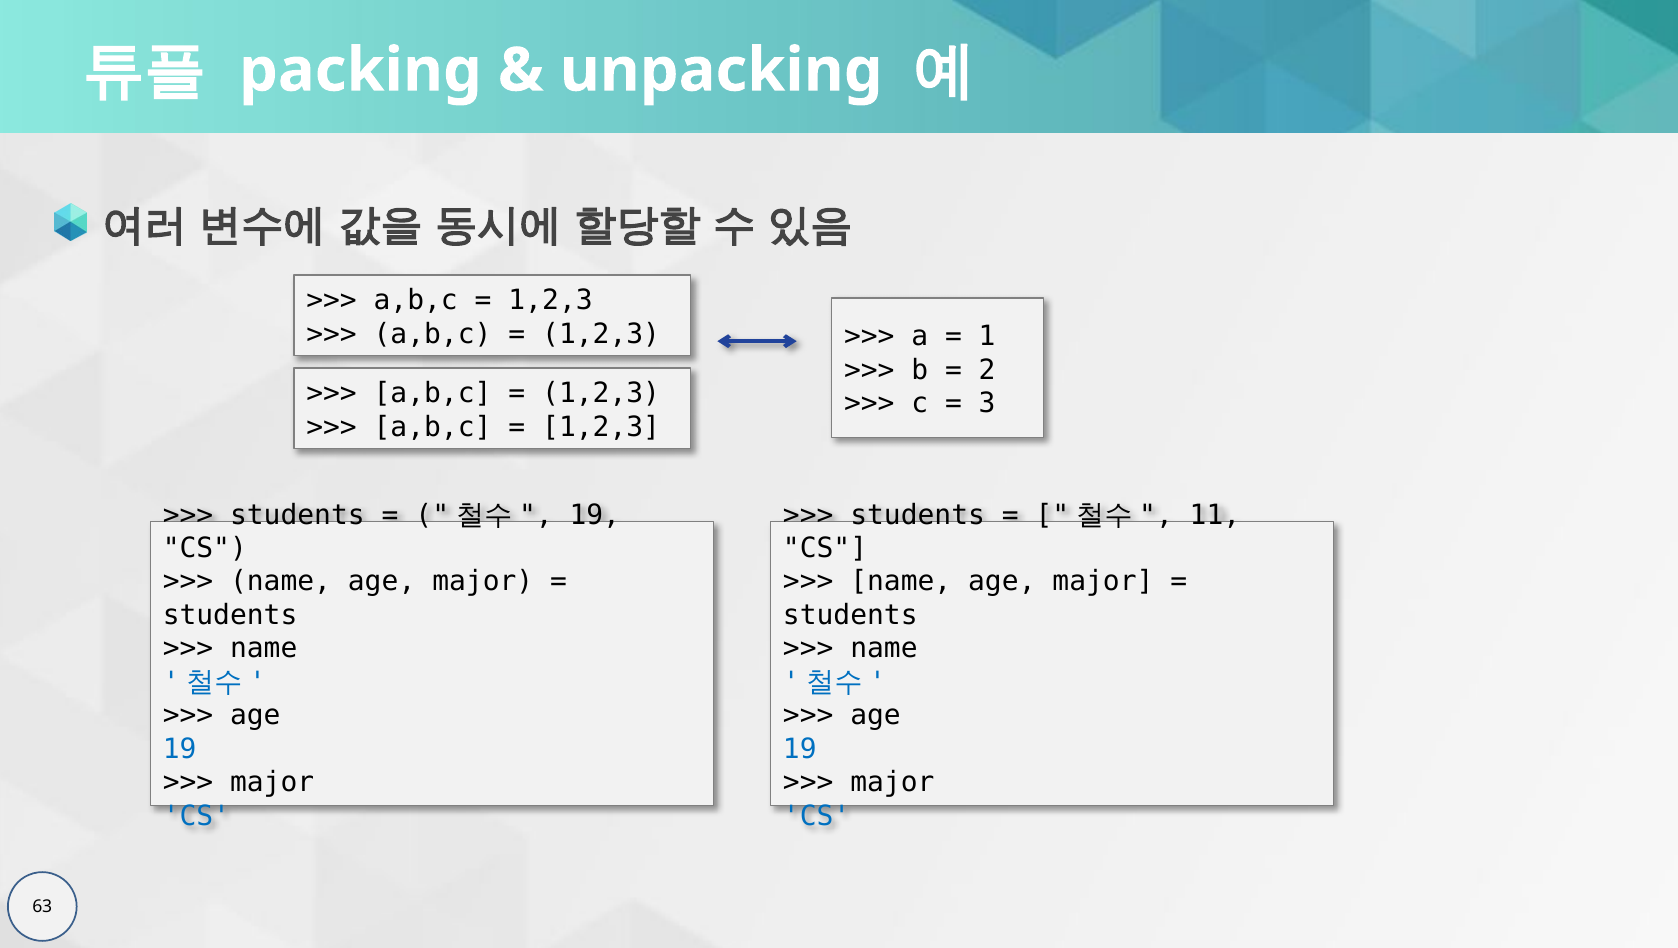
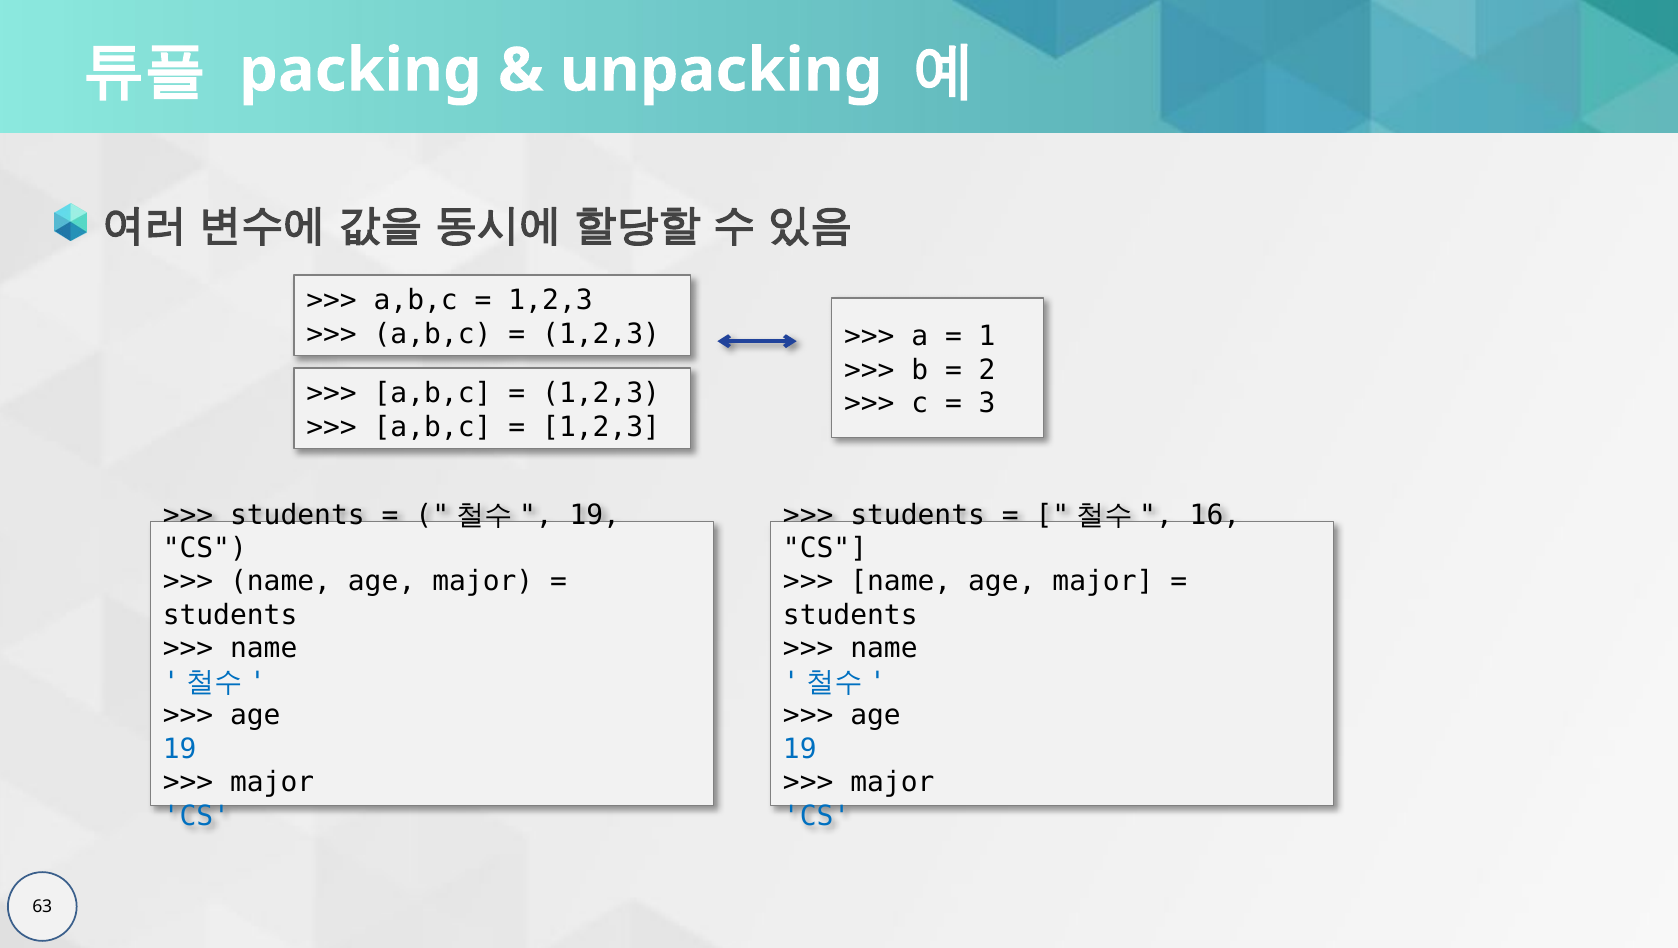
11: 11 -> 16
